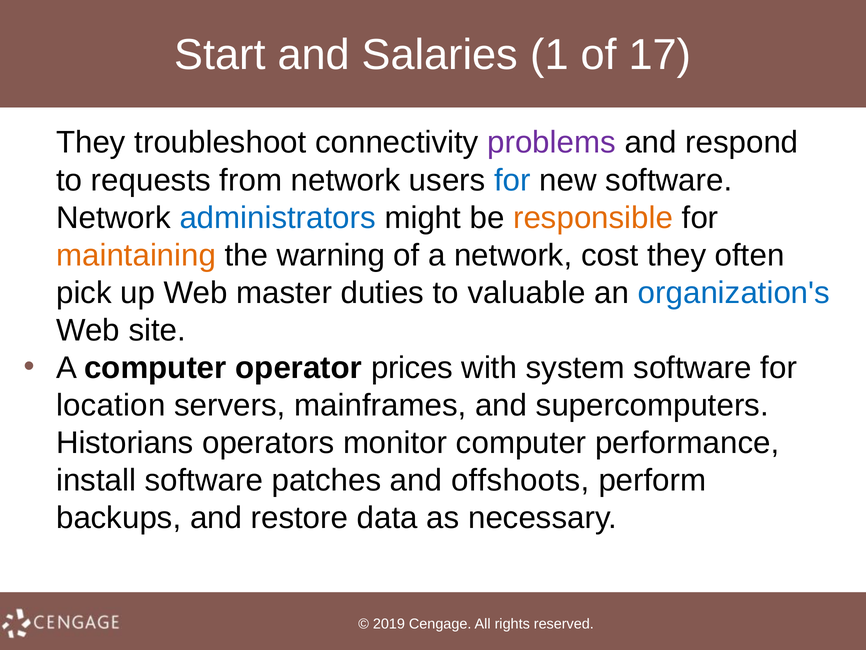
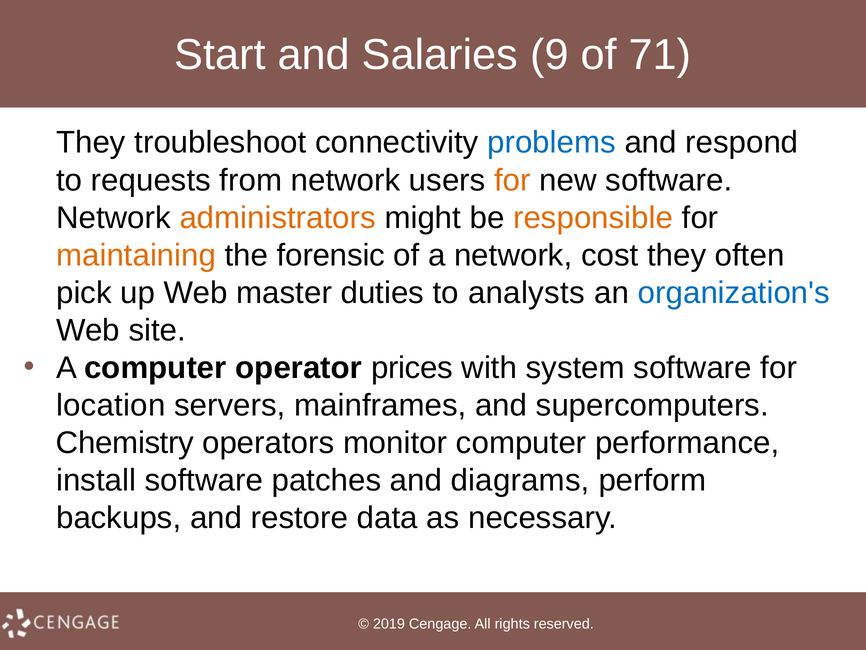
1: 1 -> 9
17: 17 -> 71
problems colour: purple -> blue
for at (512, 180) colour: blue -> orange
administrators colour: blue -> orange
warning: warning -> forensic
valuable: valuable -> analysts
Historians: Historians -> Chemistry
offshoots: offshoots -> diagrams
